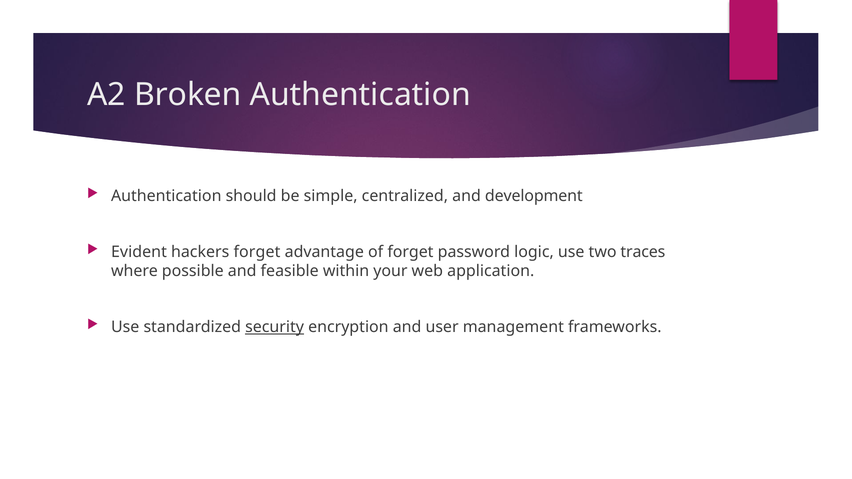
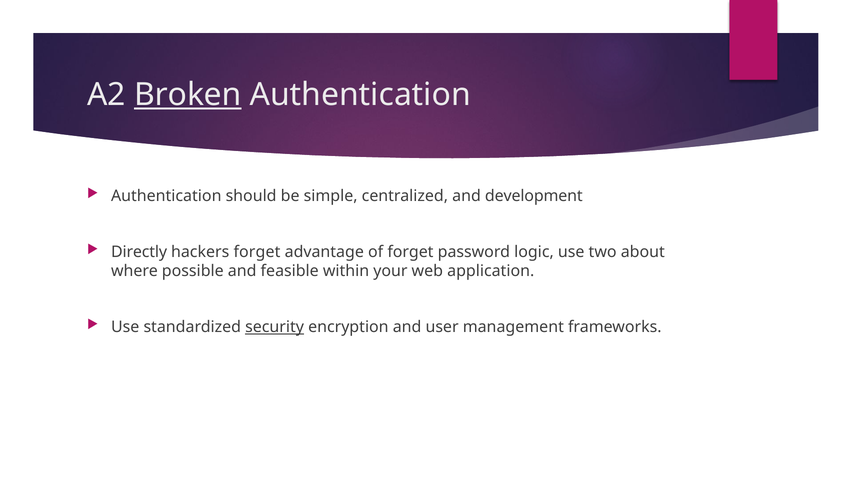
Broken underline: none -> present
Evident: Evident -> Directly
traces: traces -> about
